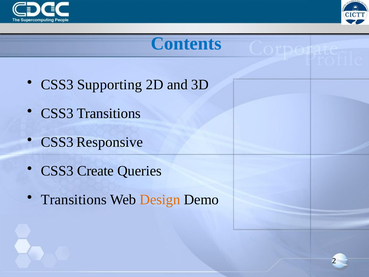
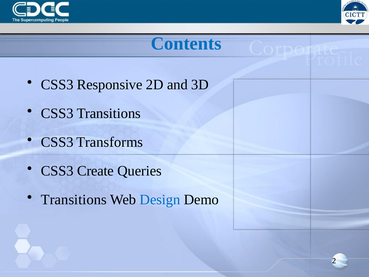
Supporting: Supporting -> Responsive
Responsive: Responsive -> Transforms
Design colour: orange -> blue
